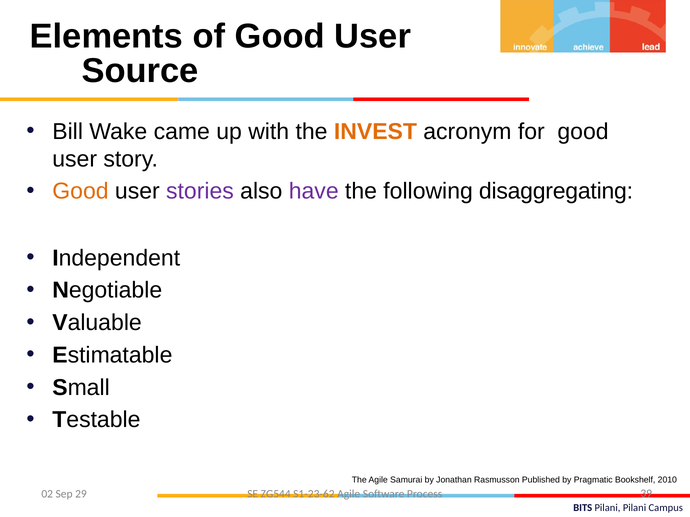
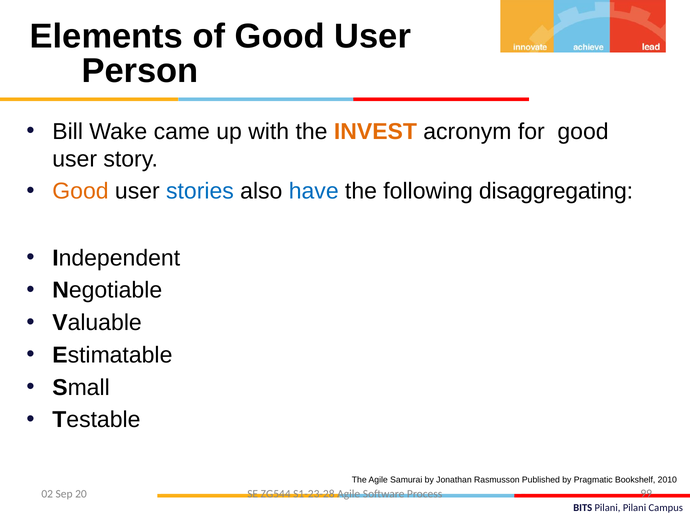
Source: Source -> Person
stories colour: purple -> blue
have colour: purple -> blue
29: 29 -> 20
S1-23-62: S1-23-62 -> S1-23-28
39: 39 -> 99
